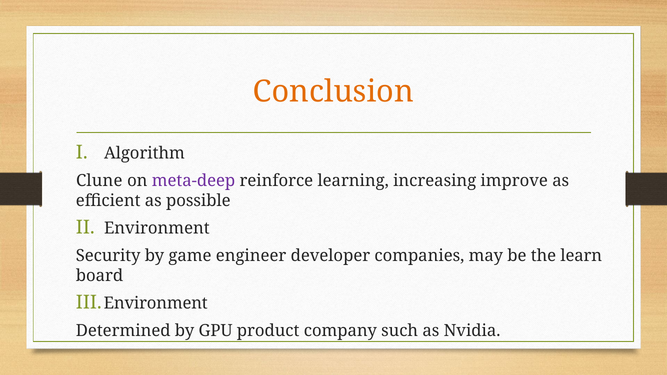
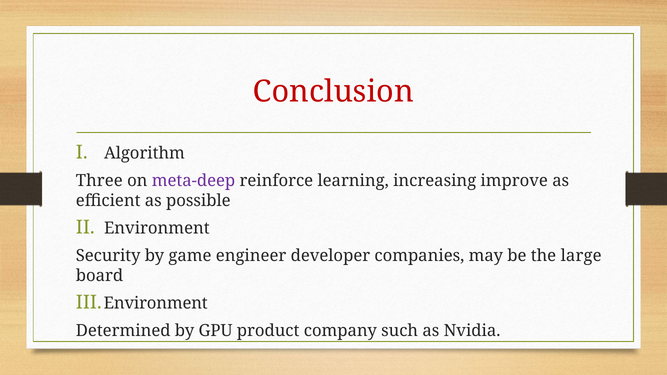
Conclusion colour: orange -> red
Clune: Clune -> Three
learn: learn -> large
